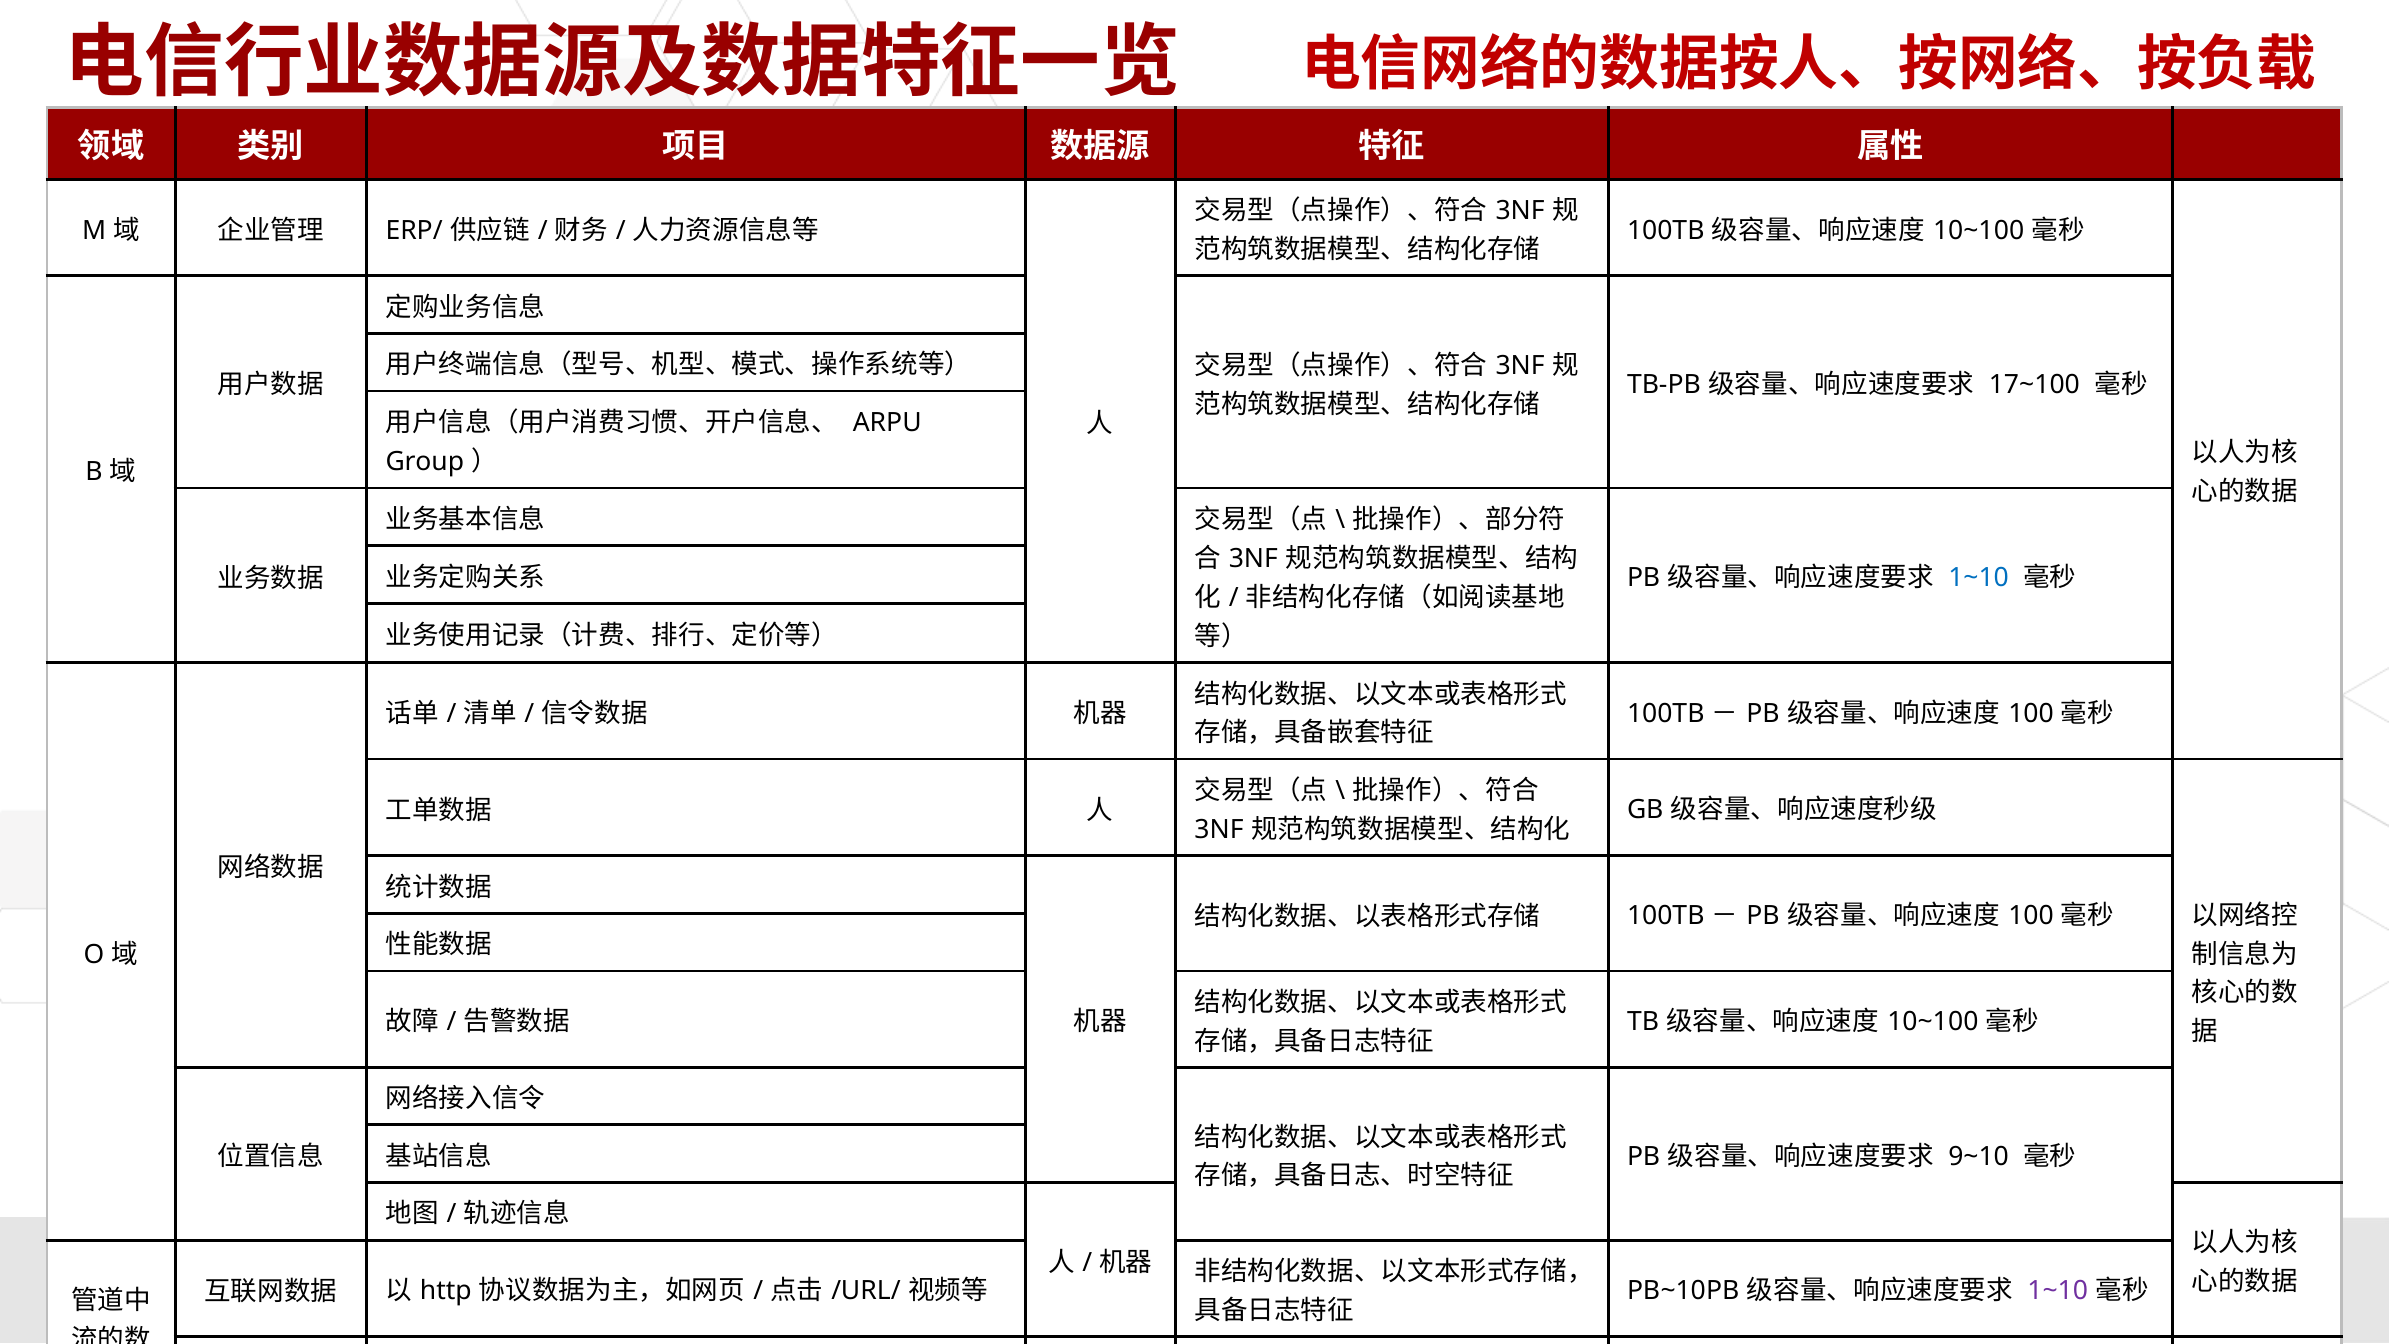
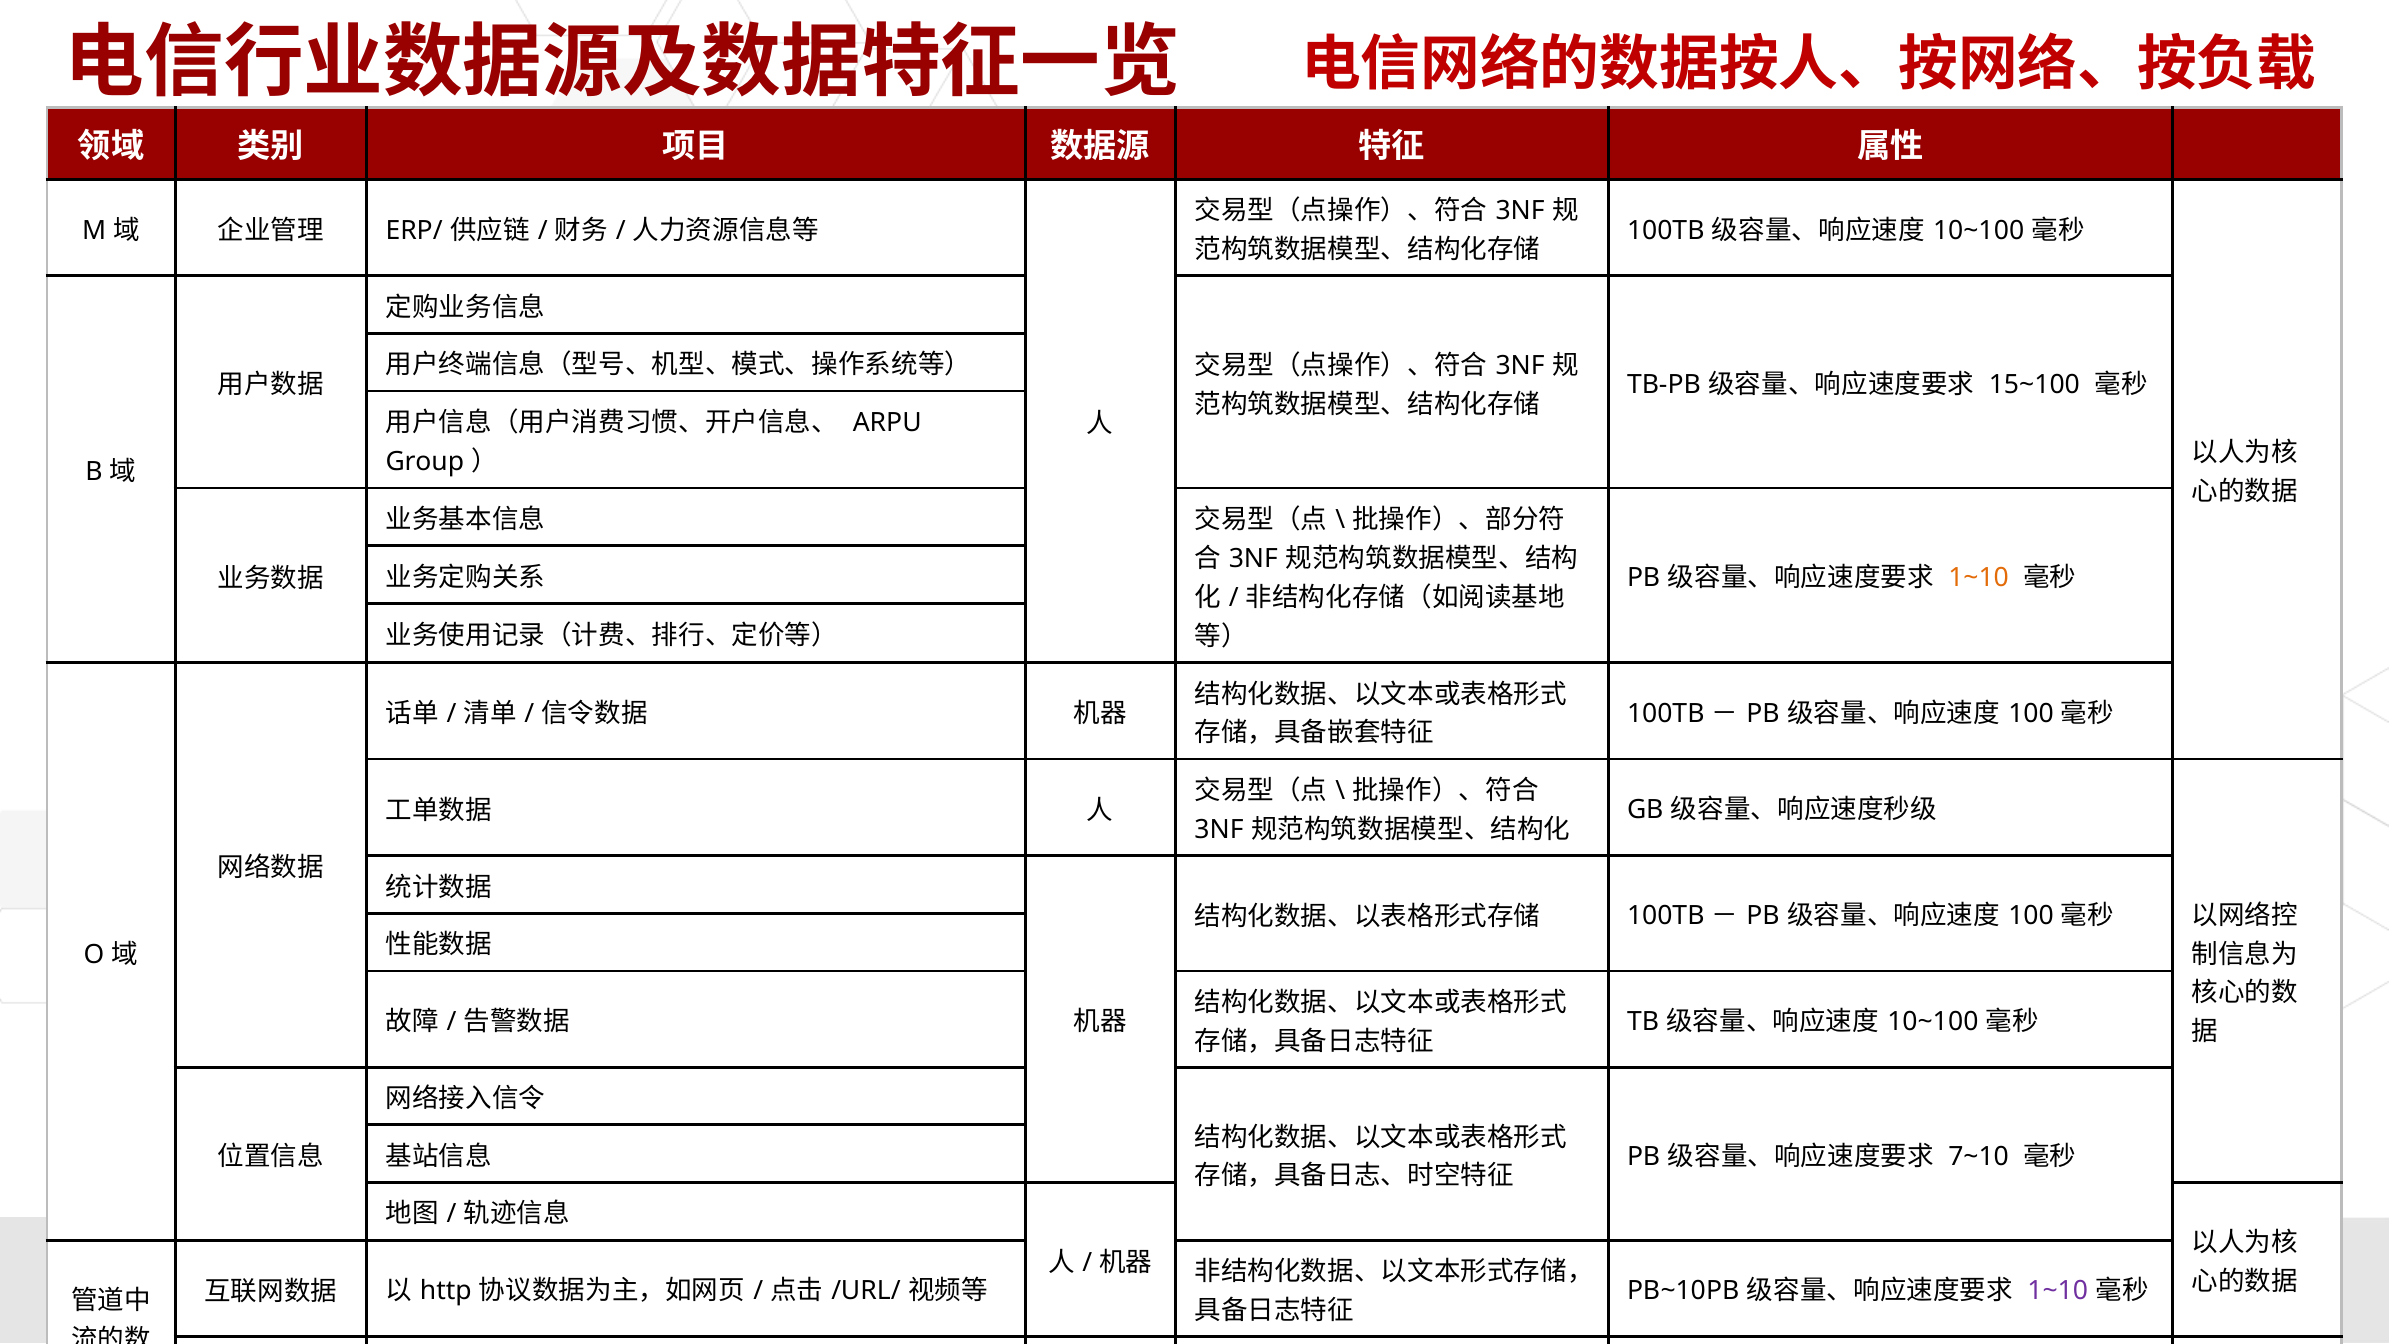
17~100: 17~100 -> 15~100
1~10 at (1979, 578) colour: blue -> orange
9~10: 9~10 -> 7~10
